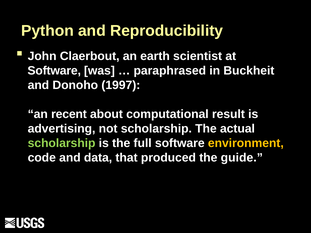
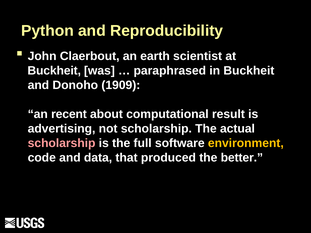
Software at (54, 71): Software -> Buckheit
1997: 1997 -> 1909
scholarship at (62, 143) colour: light green -> pink
guide: guide -> better
